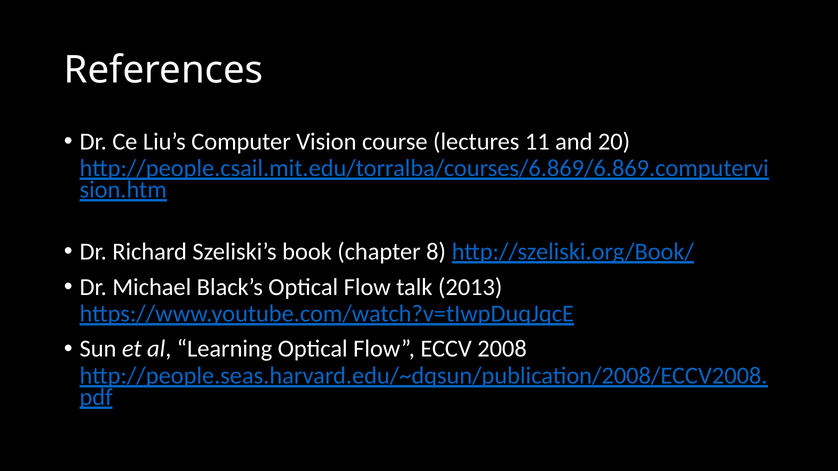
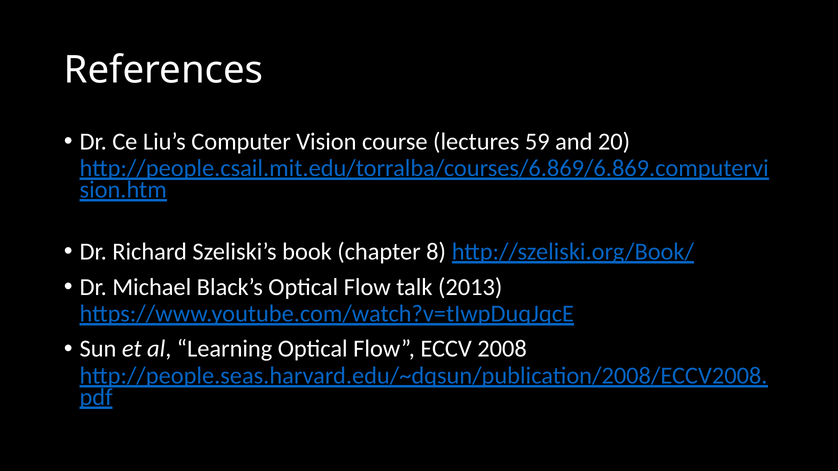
11: 11 -> 59
